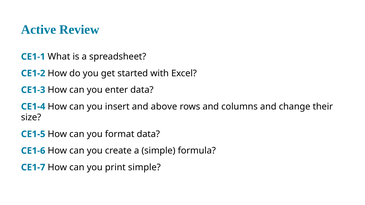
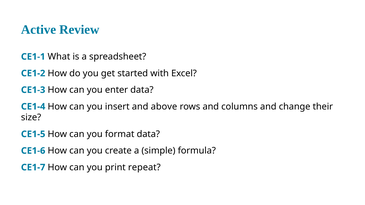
print simple: simple -> repeat
